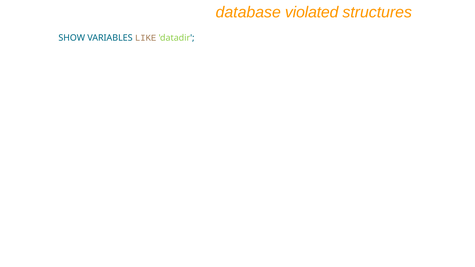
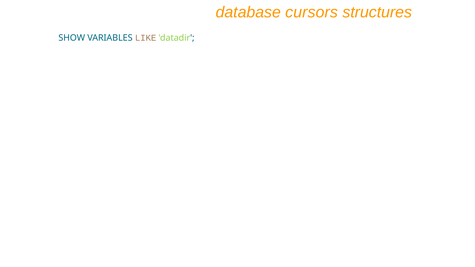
violated: violated -> cursors
